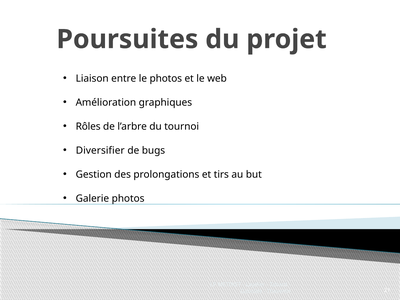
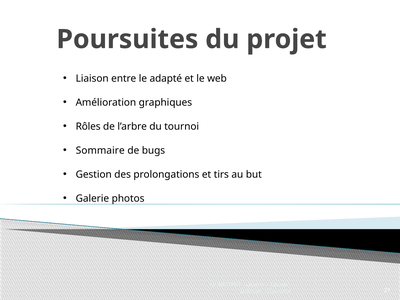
le photos: photos -> adapté
Diversifier: Diversifier -> Sommaire
